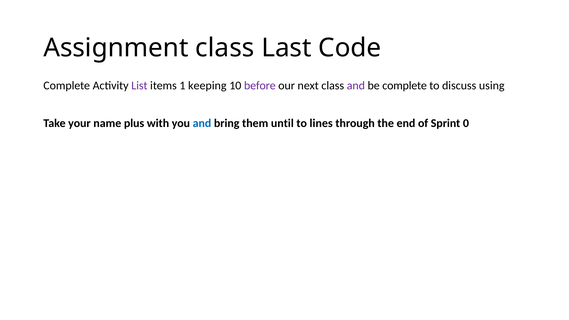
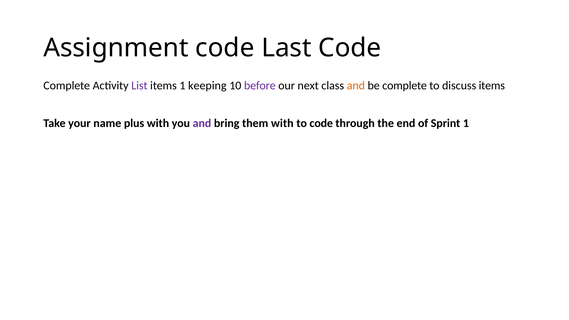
Assignment class: class -> code
and at (356, 86) colour: purple -> orange
discuss using: using -> items
and at (202, 123) colour: blue -> purple
them until: until -> with
to lines: lines -> code
Sprint 0: 0 -> 1
